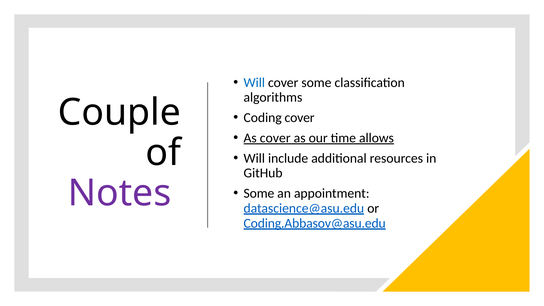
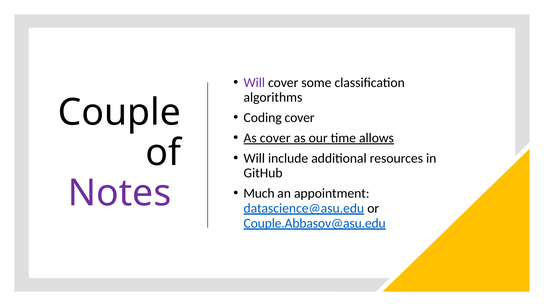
Will at (254, 83) colour: blue -> purple
Some at (259, 193): Some -> Much
Coding.Abbasov@asu.edu: Coding.Abbasov@asu.edu -> Couple.Abbasov@asu.edu
